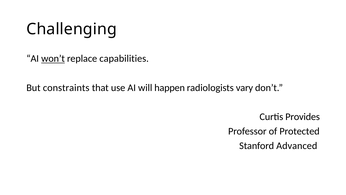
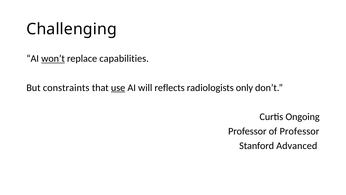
use underline: none -> present
happen: happen -> reflects
vary: vary -> only
Provides: Provides -> Ongoing
of Protected: Protected -> Professor
